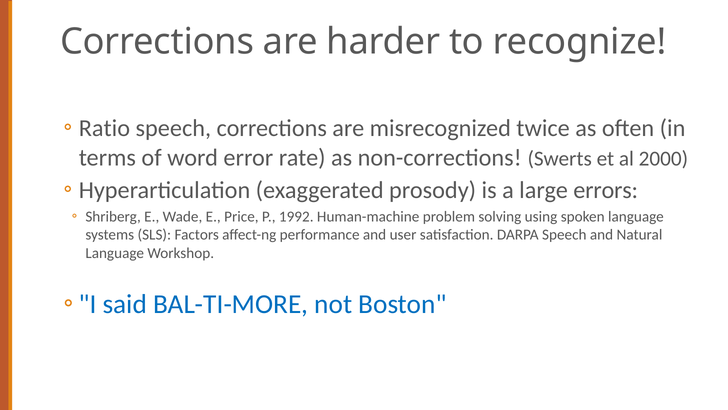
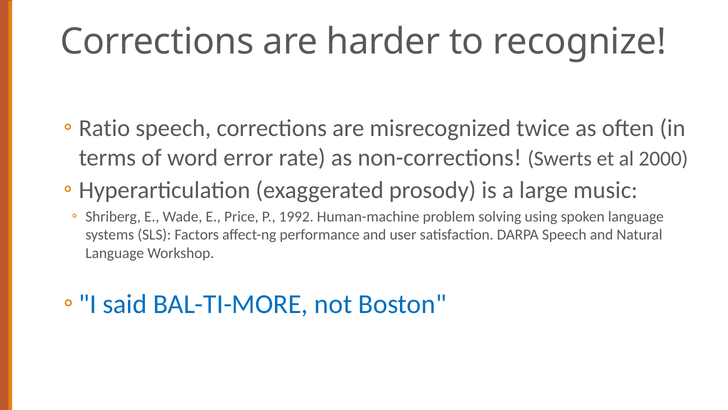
errors: errors -> music
